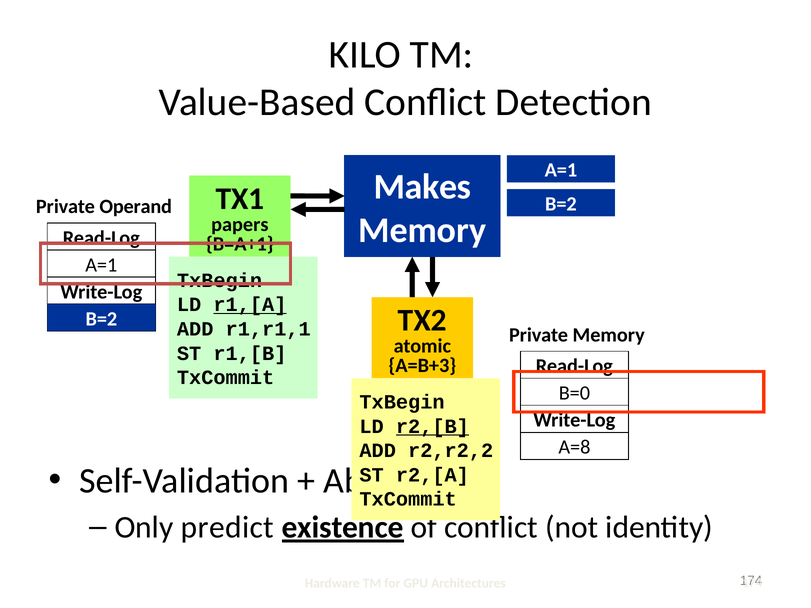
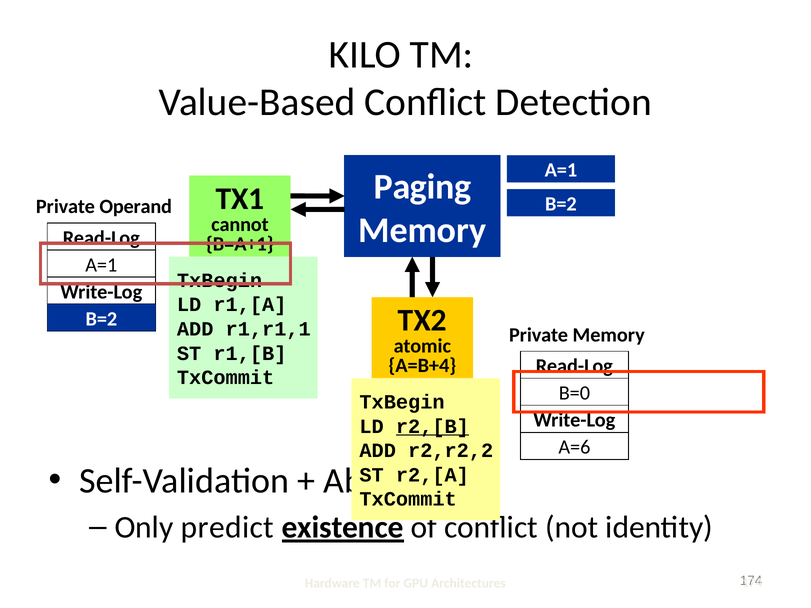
Makes: Makes -> Paging
papers: papers -> cannot
r1,[A underline: present -> none
A=B+3: A=B+3 -> A=B+4
A=8: A=8 -> A=6
